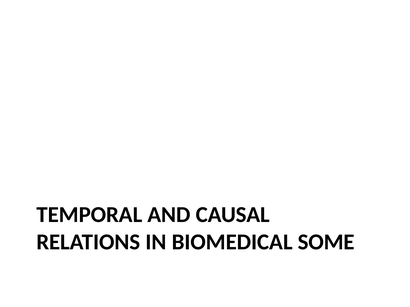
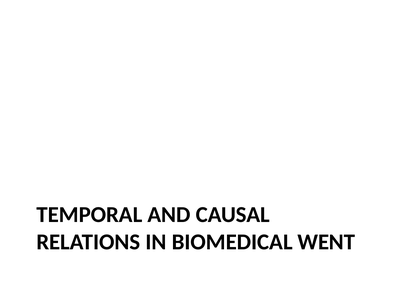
SOME: SOME -> WENT
